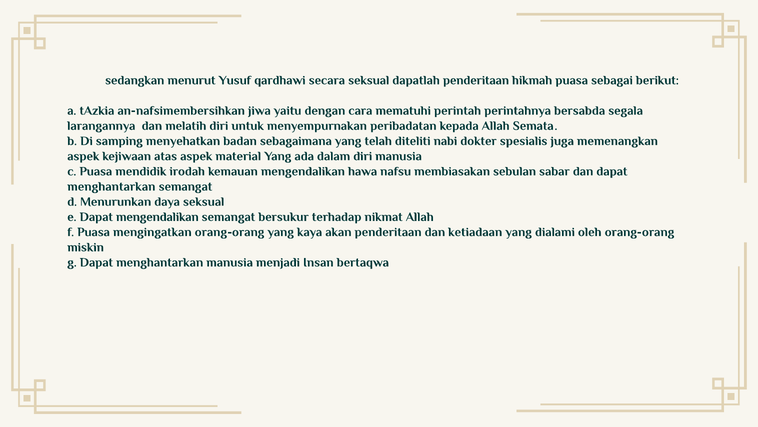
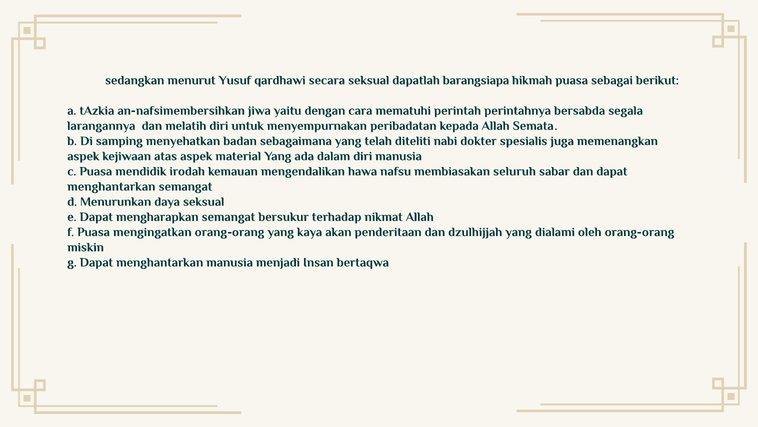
dapatlah penderitaan: penderitaan -> barangsiapa
sebulan: sebulan -> seluruh
Dapat mengendalikan: mengendalikan -> mengharapkan
ketiadaan: ketiadaan -> dzulhijjah
